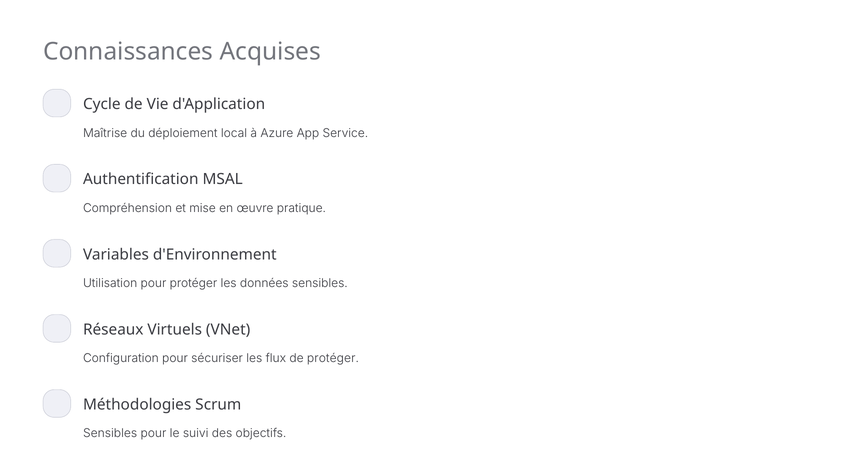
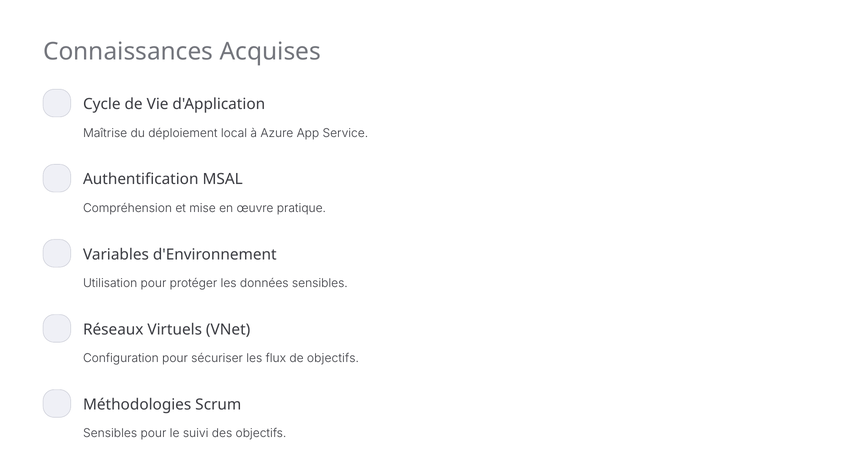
de protéger: protéger -> objectifs
